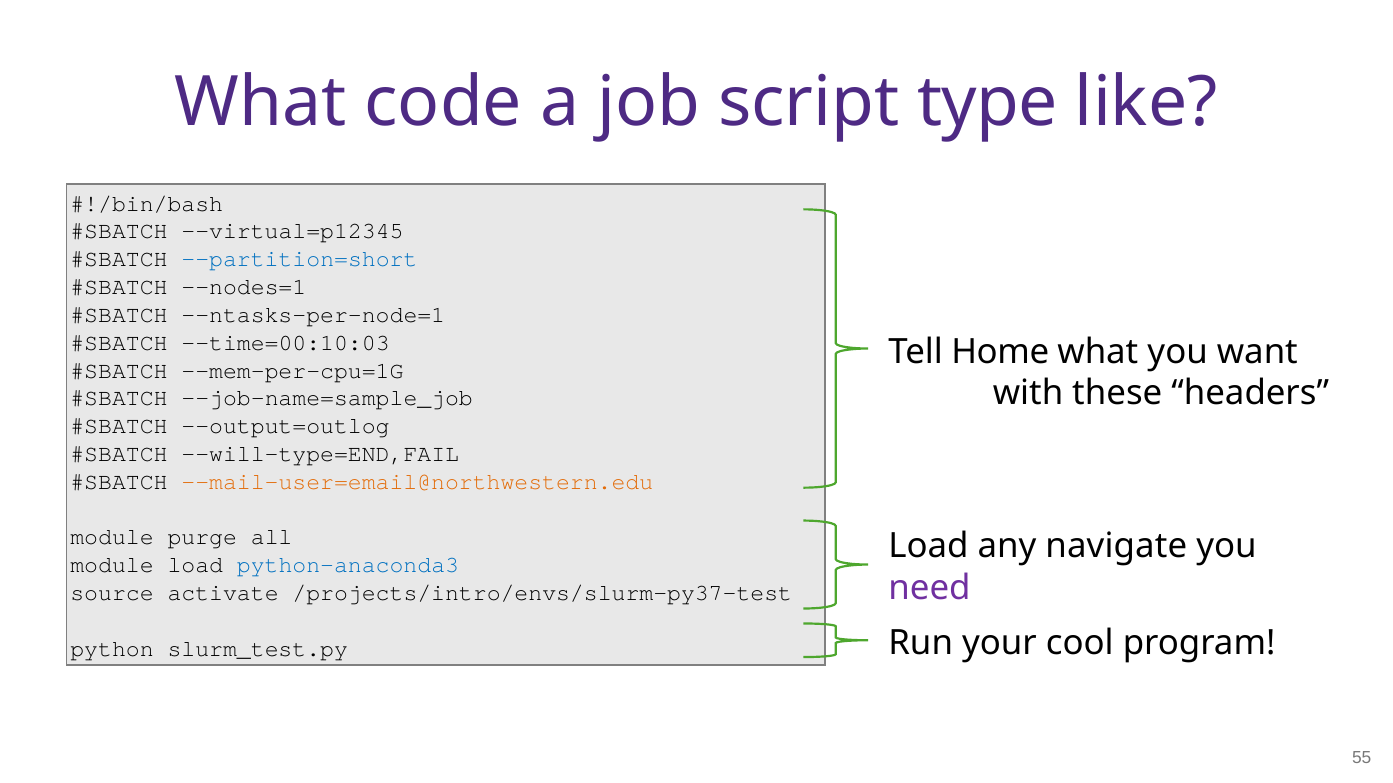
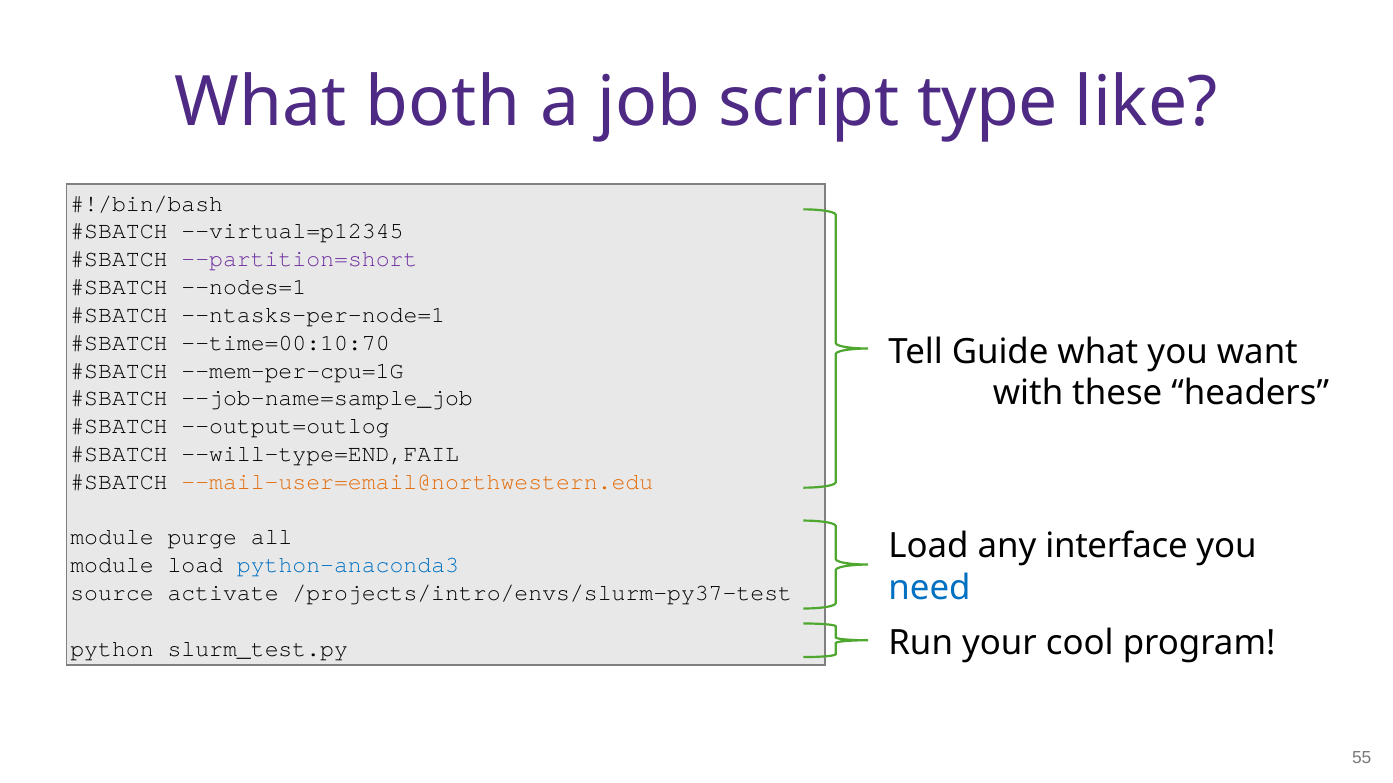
code: code -> both
--partition=short colour: blue -> purple
--time=00:10:03: --time=00:10:03 -> --time=00:10:70
Home: Home -> Guide
navigate: navigate -> interface
need colour: purple -> blue
